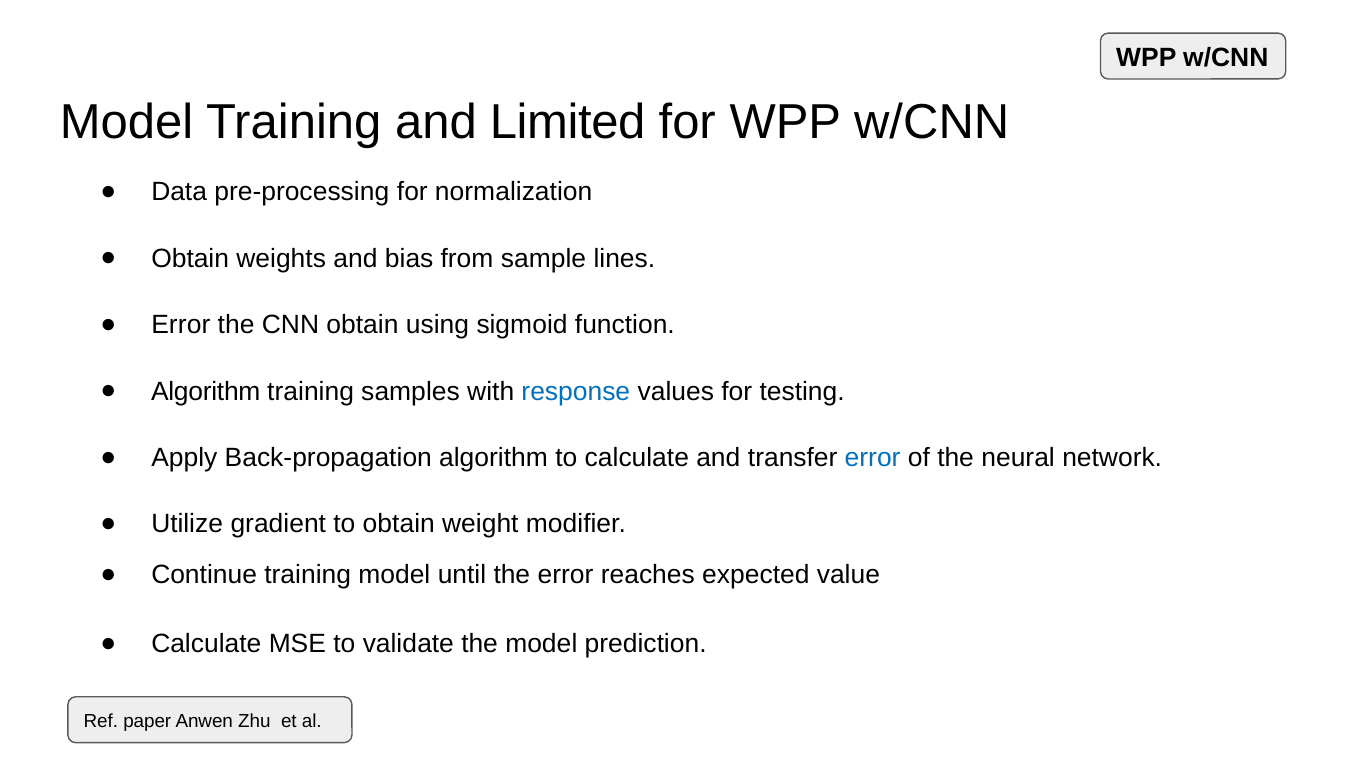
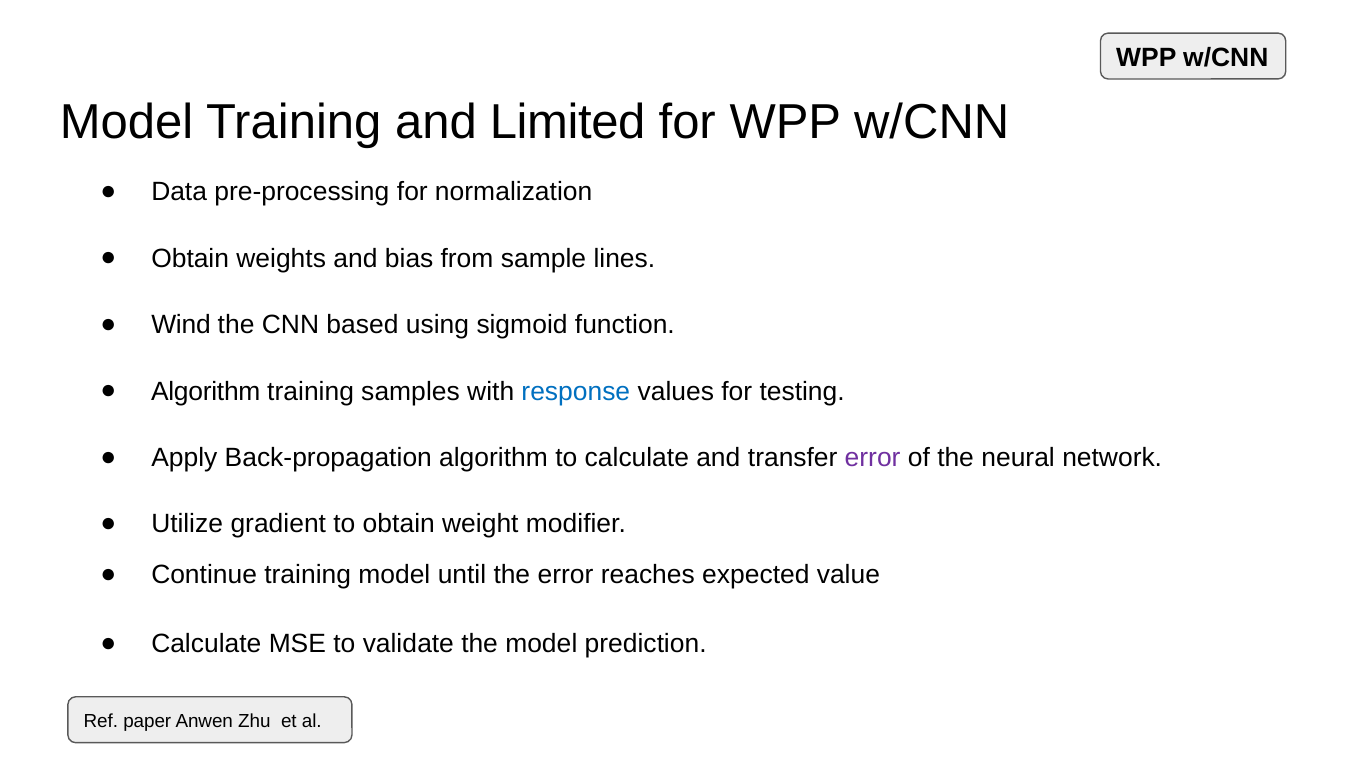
Error at (181, 325): Error -> Wind
CNN obtain: obtain -> based
error at (873, 458) colour: blue -> purple
